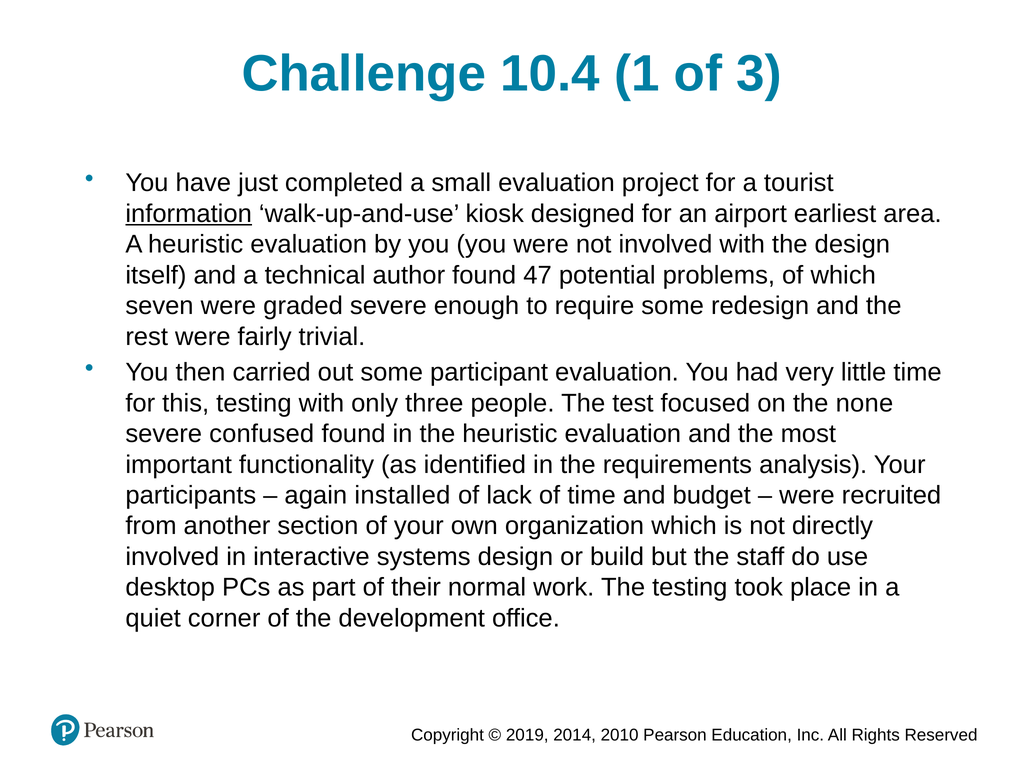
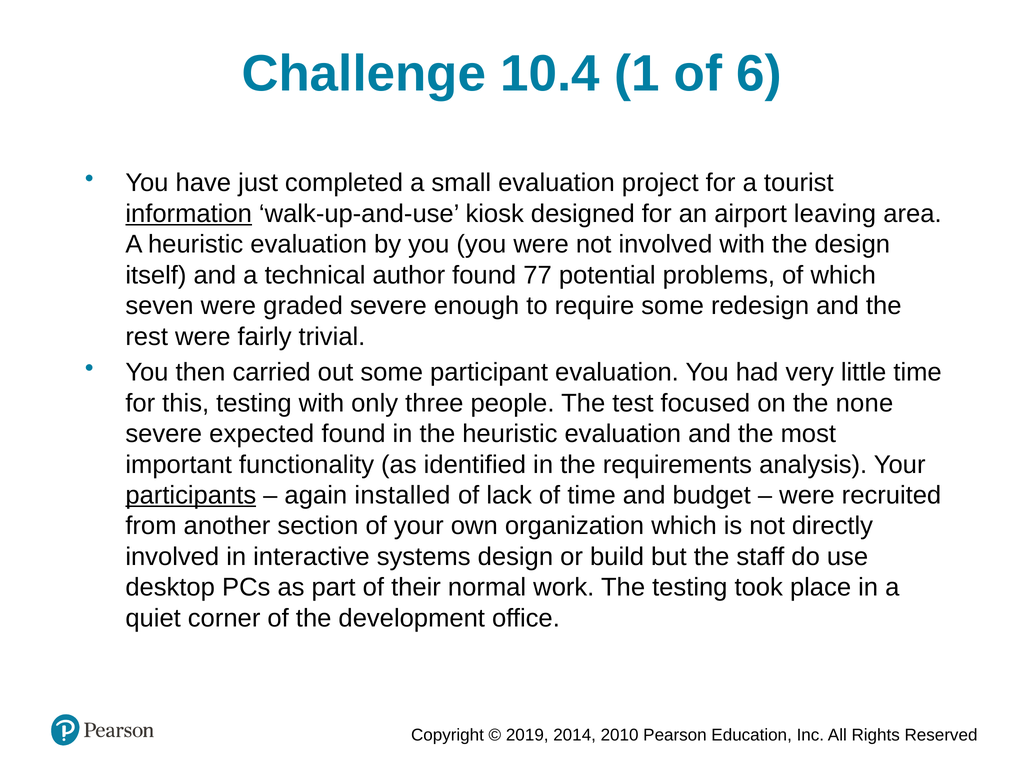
3: 3 -> 6
earliest: earliest -> leaving
47: 47 -> 77
confused: confused -> expected
participants underline: none -> present
